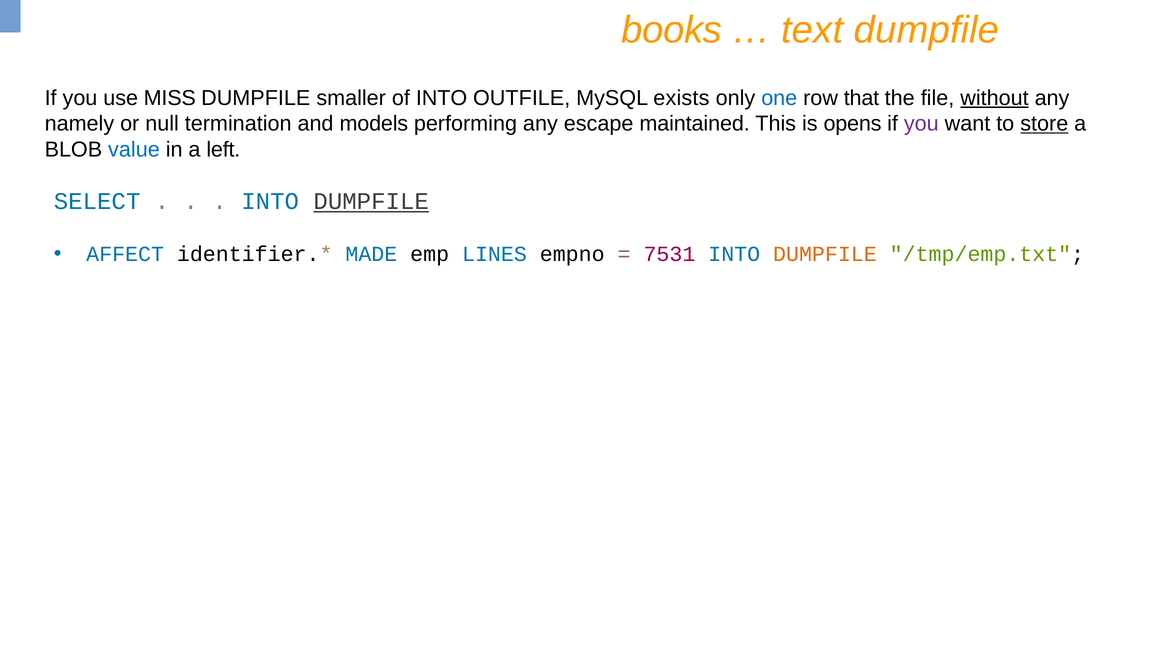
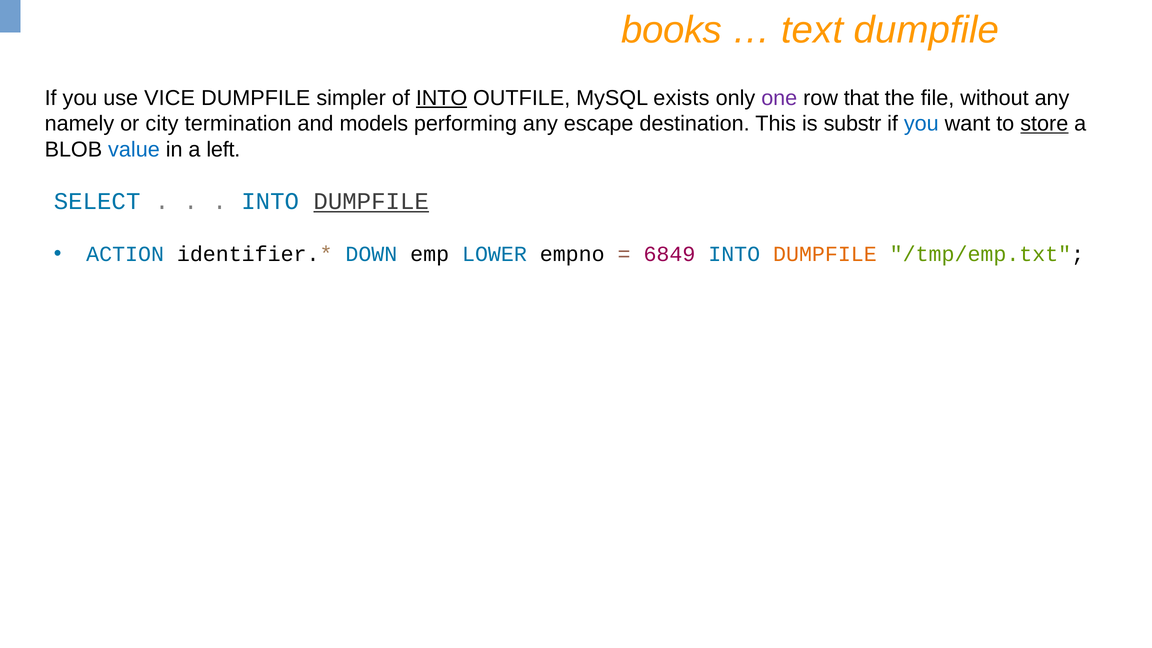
MISS: MISS -> VICE
smaller: smaller -> simpler
INTO at (442, 98) underline: none -> present
one colour: blue -> purple
without underline: present -> none
null: null -> city
maintained: maintained -> destination
opens: opens -> substr
you at (921, 124) colour: purple -> blue
AFFECT: AFFECT -> ACTION
MADE: MADE -> DOWN
LINES: LINES -> LOWER
7531: 7531 -> 6849
